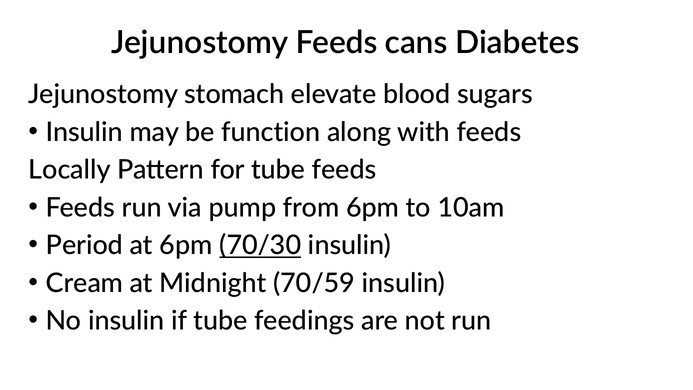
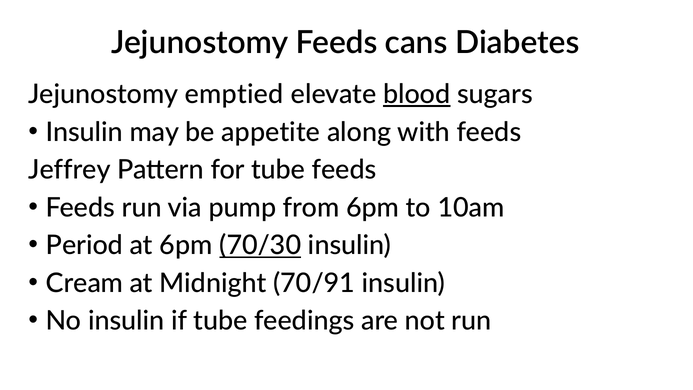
stomach: stomach -> emptied
blood underline: none -> present
function: function -> appetite
Locally: Locally -> Jeffrey
70/59: 70/59 -> 70/91
